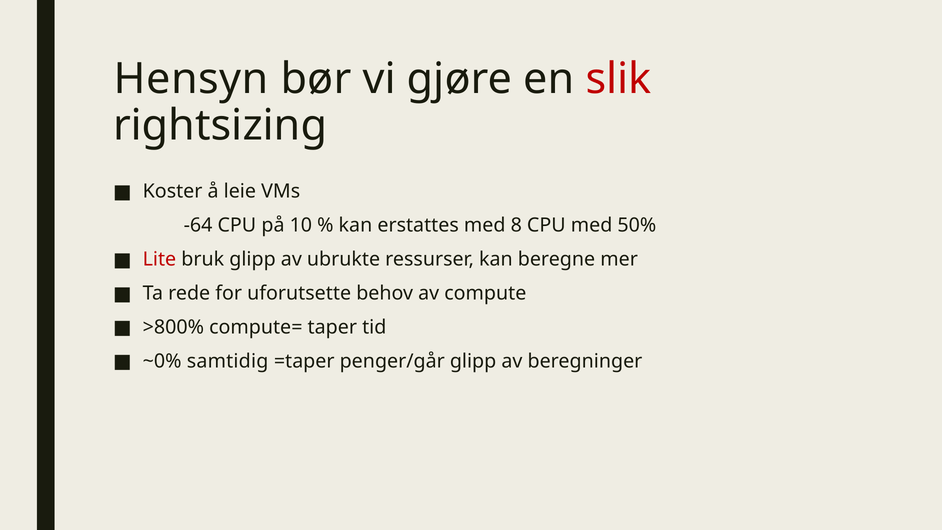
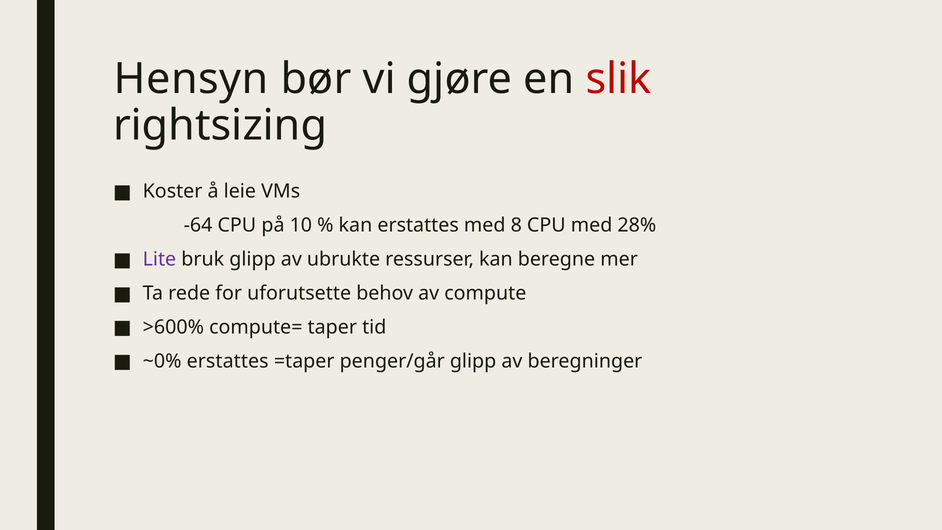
50%: 50% -> 28%
Lite colour: red -> purple
>800%: >800% -> >600%
~0% samtidig: samtidig -> erstattes
